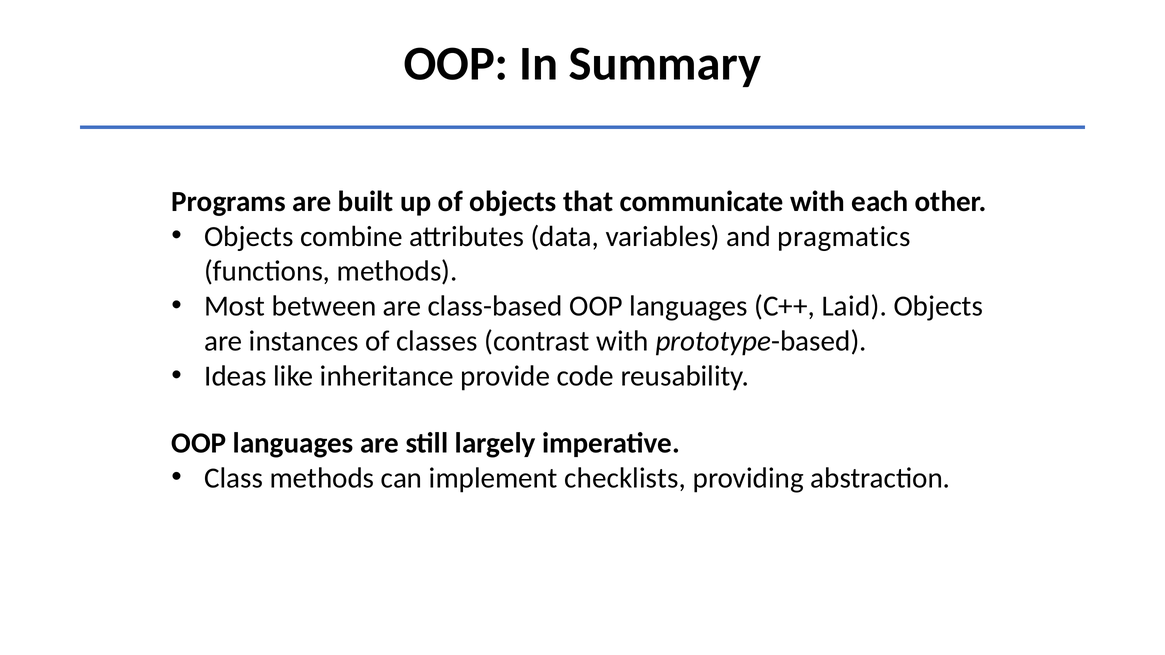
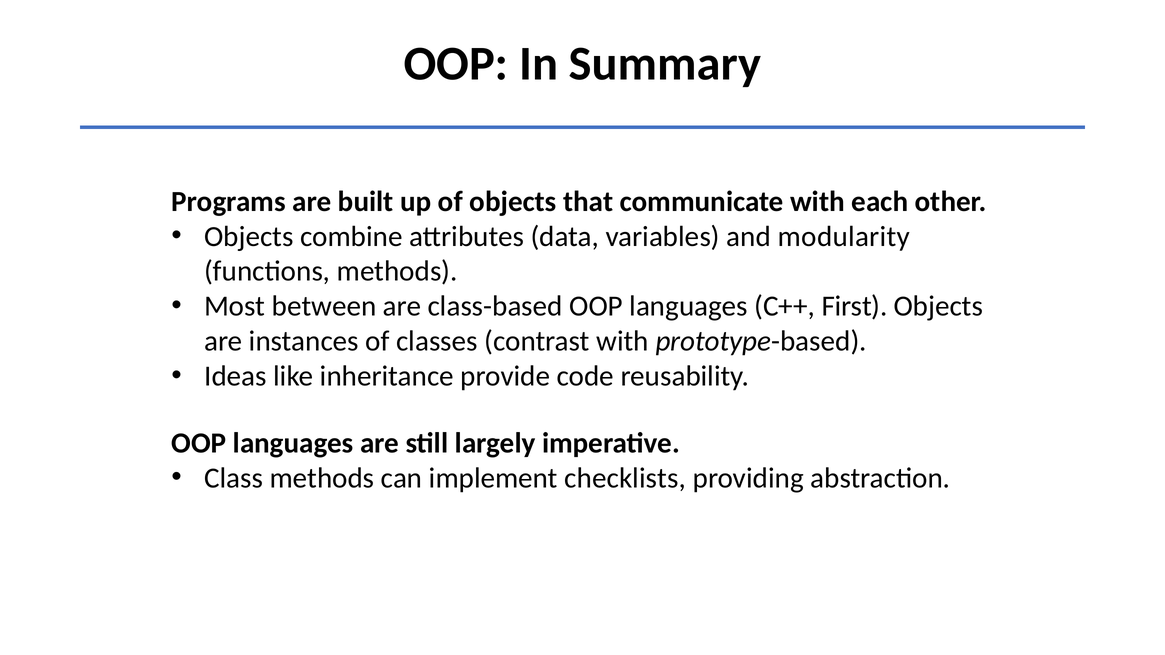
pragmatics: pragmatics -> modularity
Laid: Laid -> First
